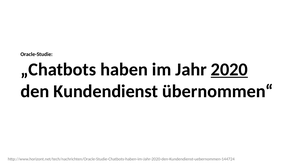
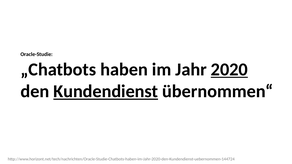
Kundendienst underline: none -> present
